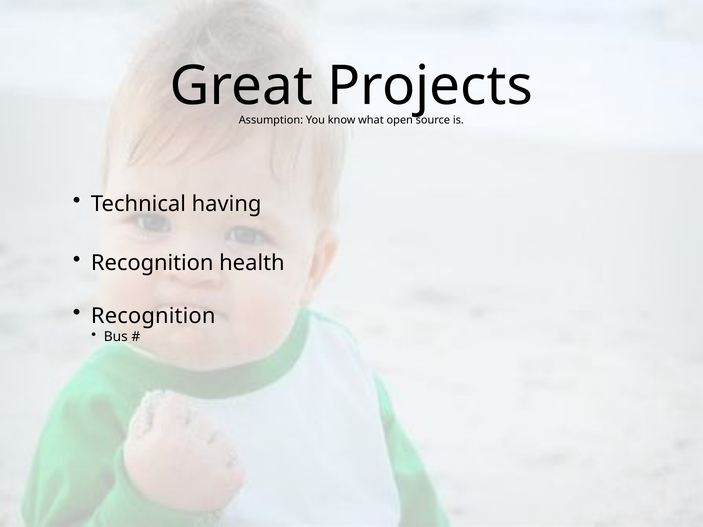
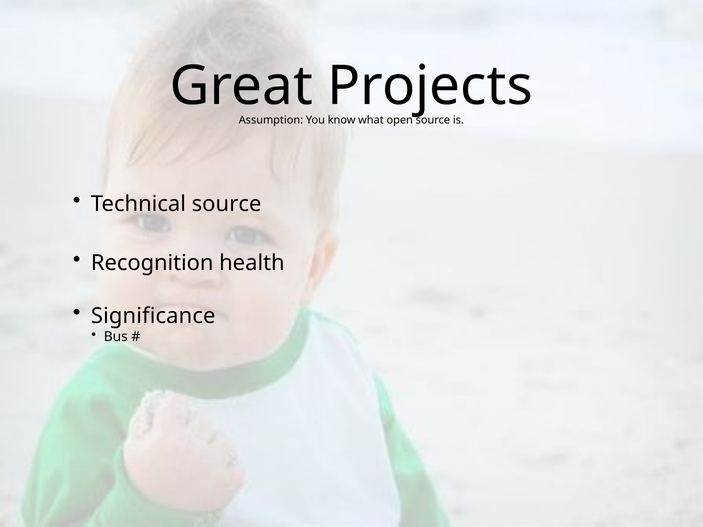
Technical having: having -> source
Recognition at (153, 316): Recognition -> Significance
